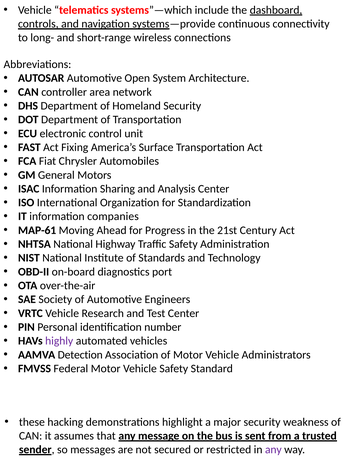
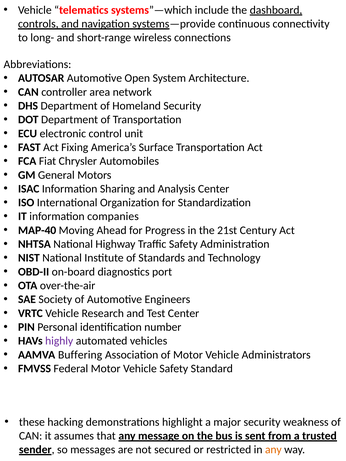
MAP-61: MAP-61 -> MAP-40
Detection: Detection -> Buffering
any at (273, 450) colour: purple -> orange
